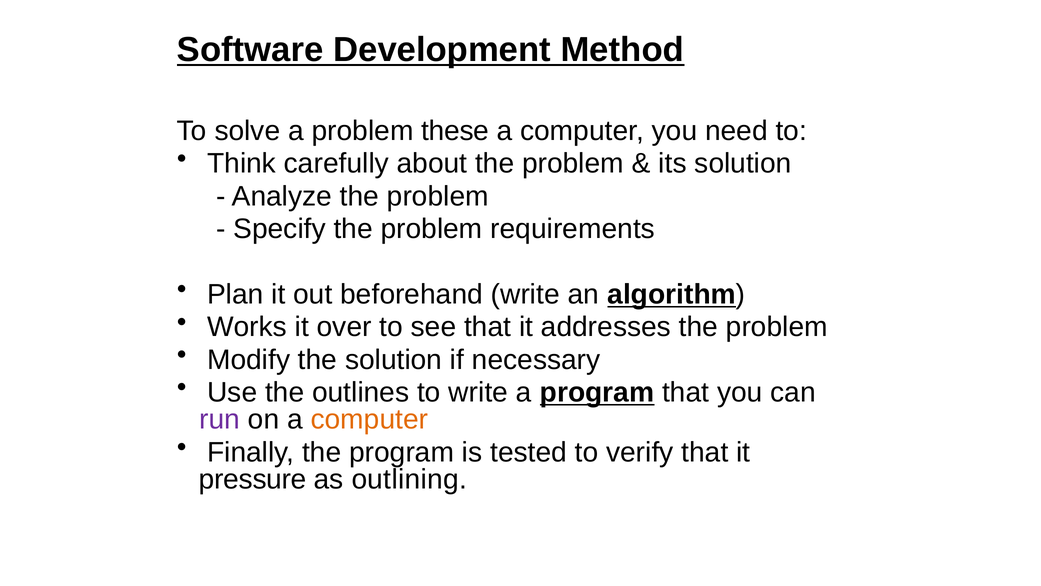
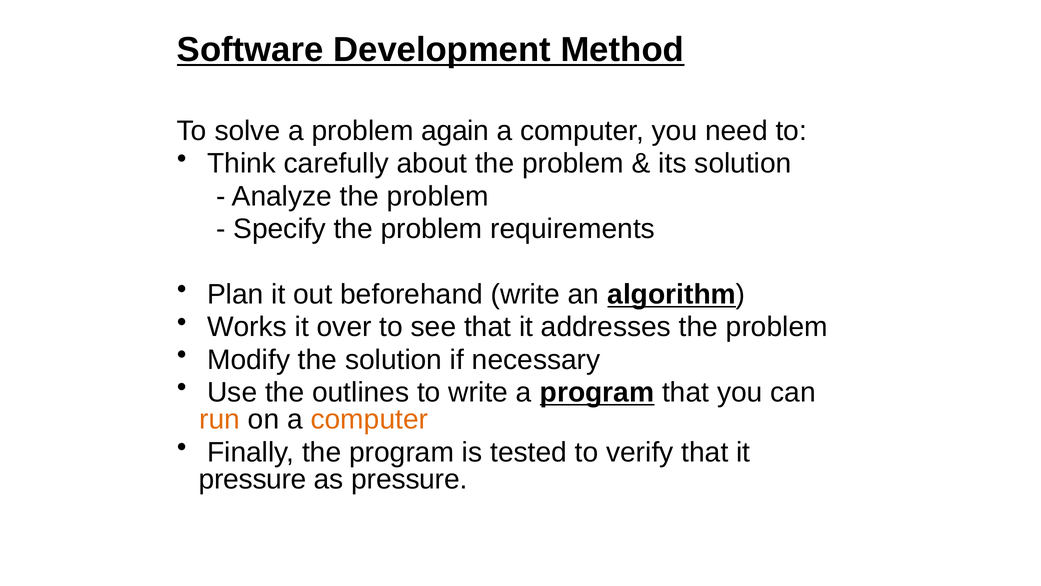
these: these -> again
run colour: purple -> orange
as outlining: outlining -> pressure
